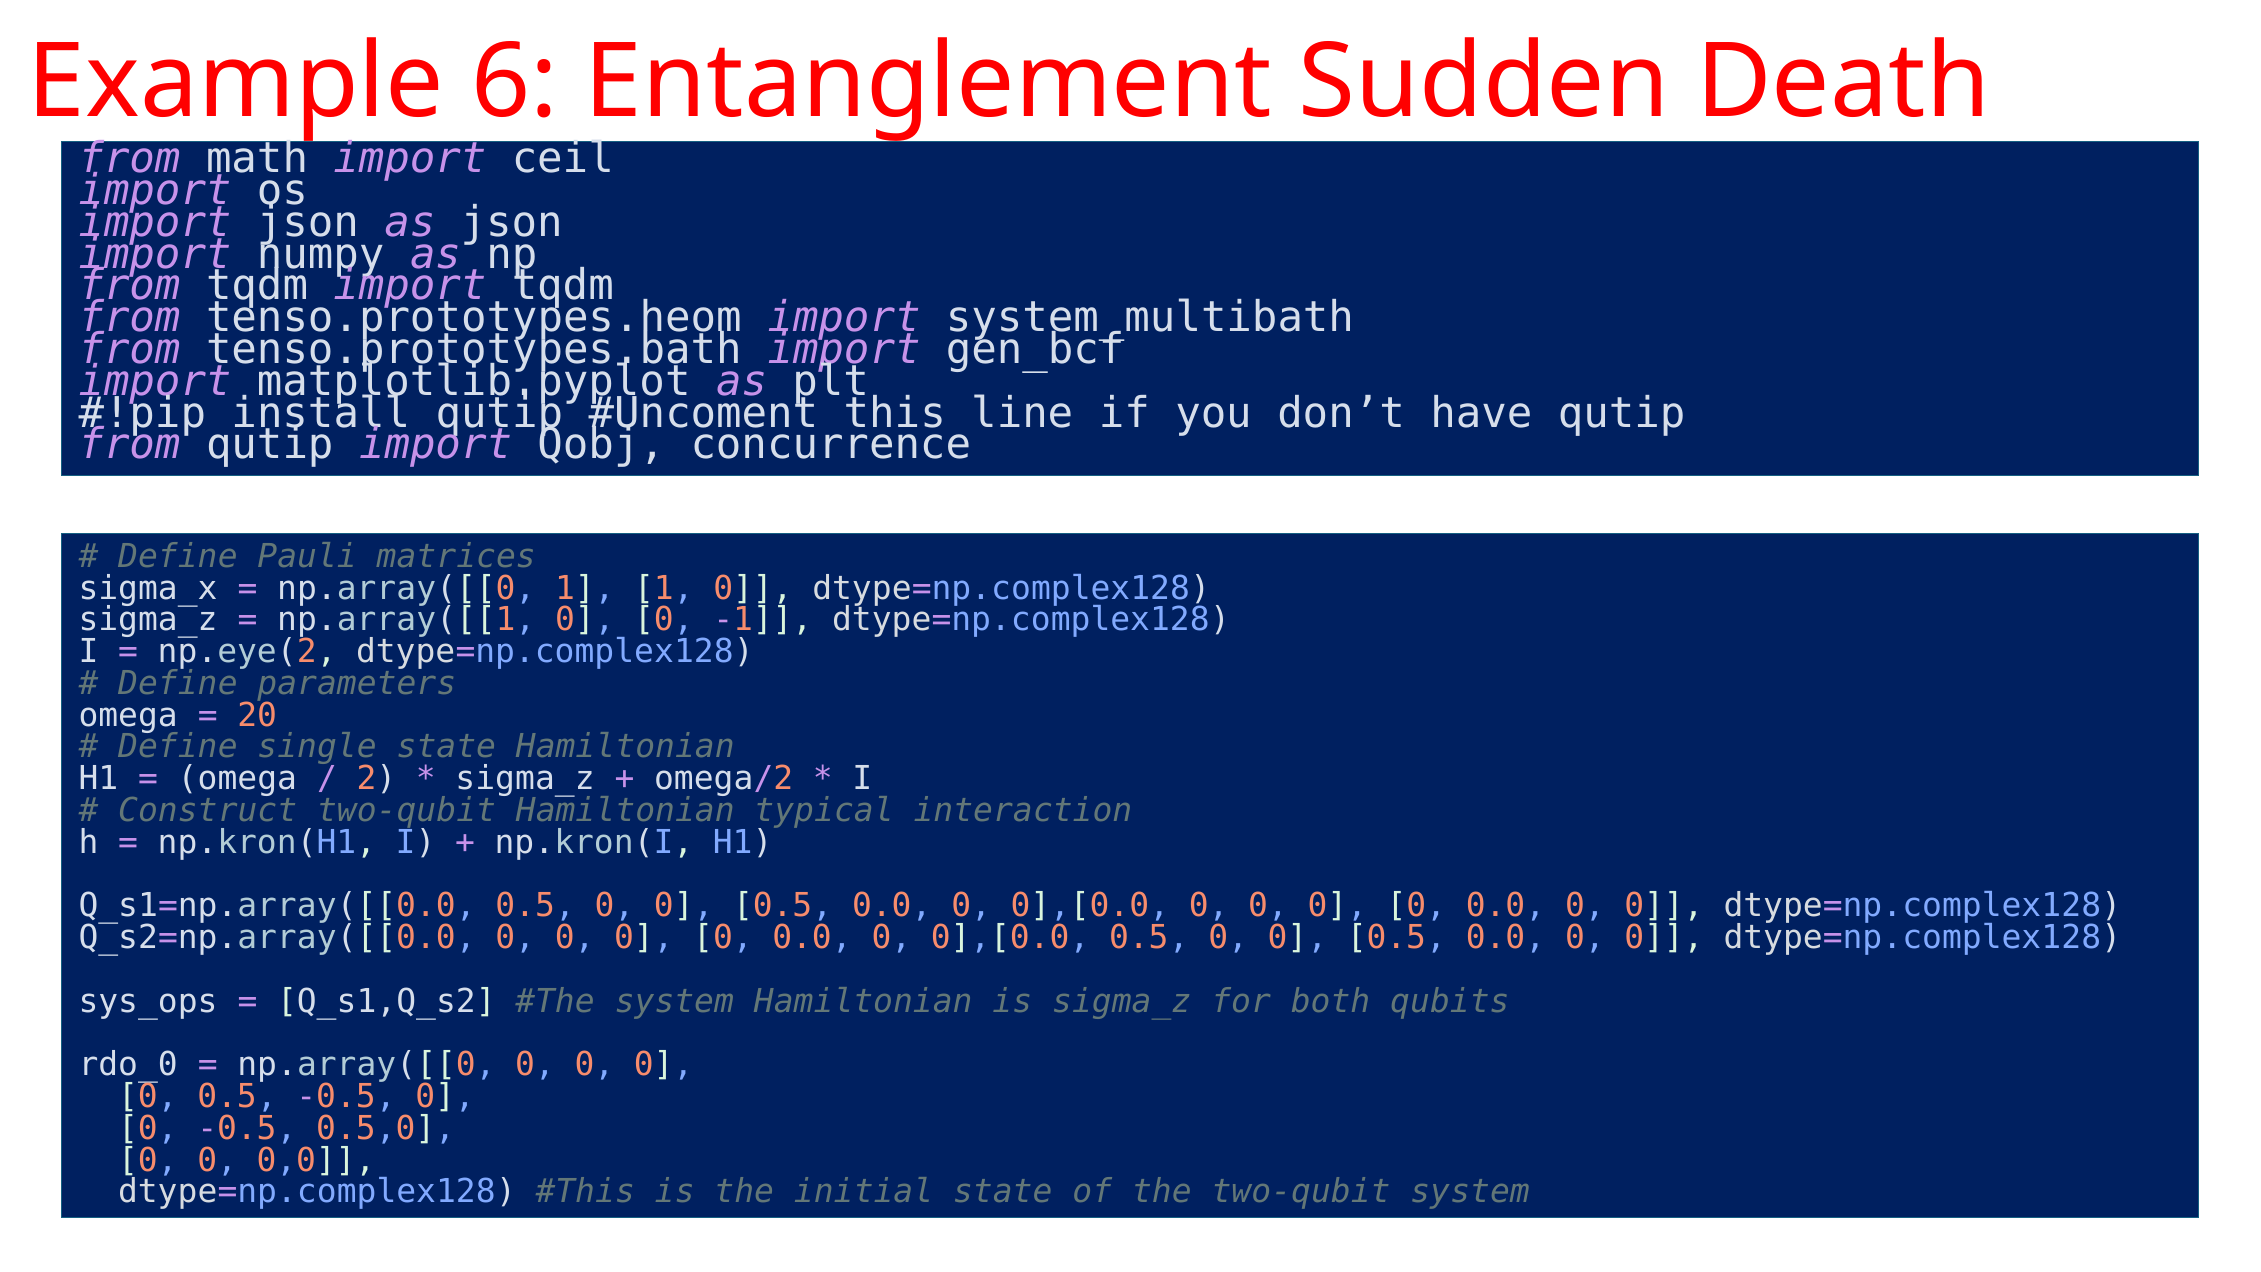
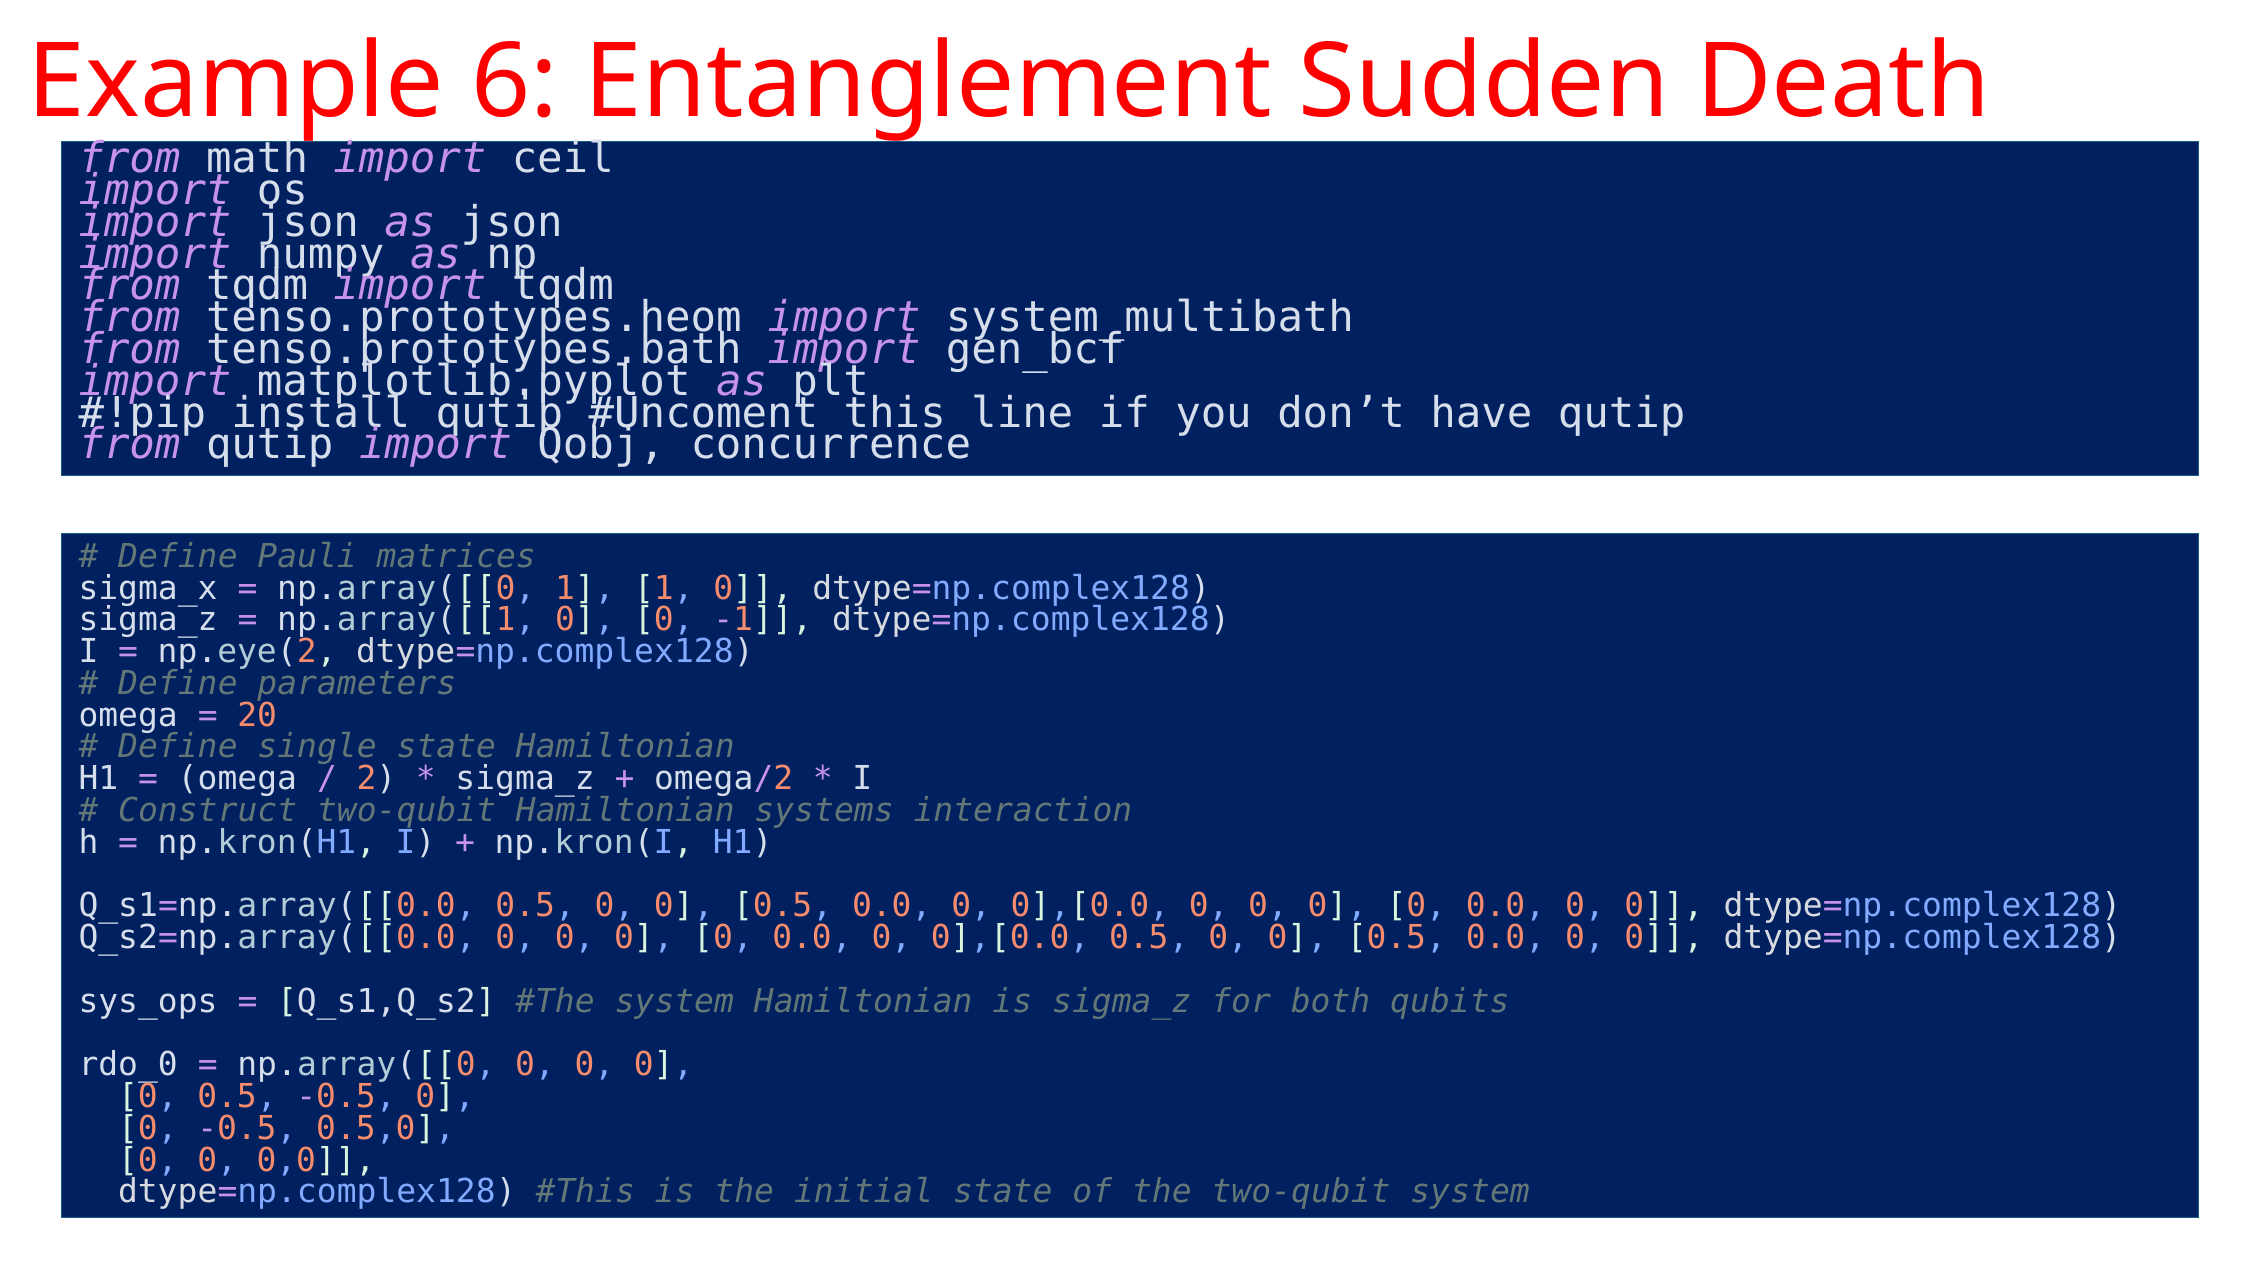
typical: typical -> systems
